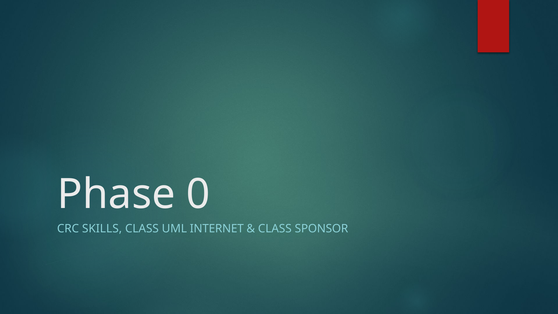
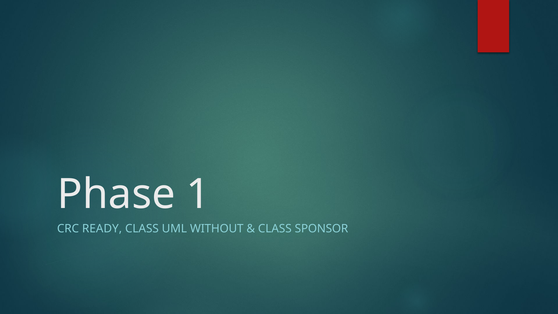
0: 0 -> 1
SKILLS: SKILLS -> READY
INTERNET: INTERNET -> WITHOUT
